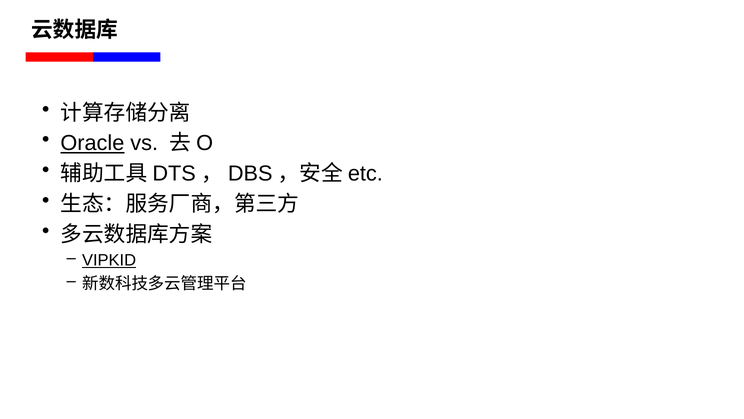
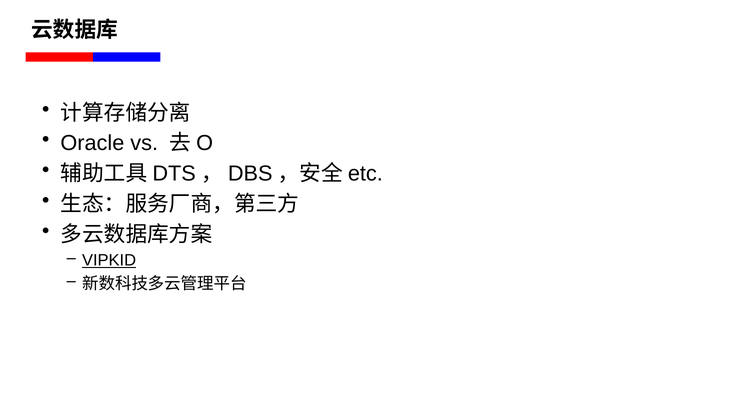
Oracle underline: present -> none
